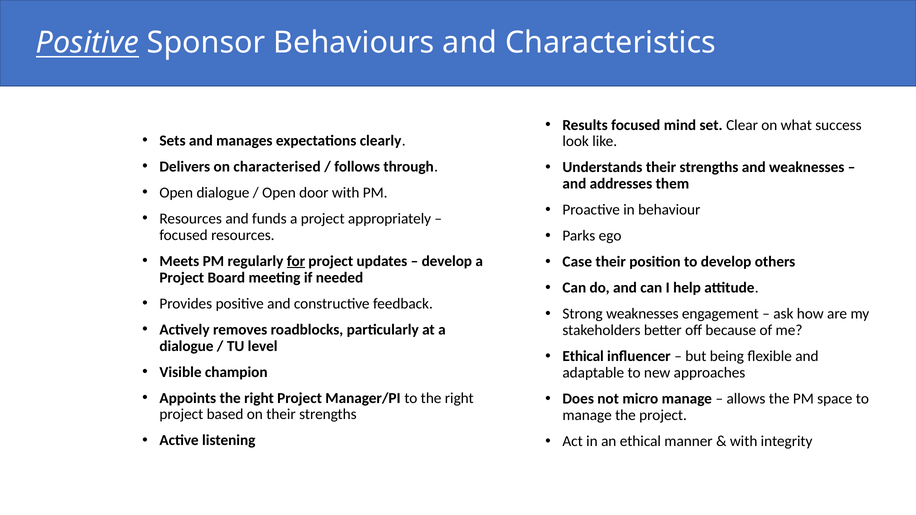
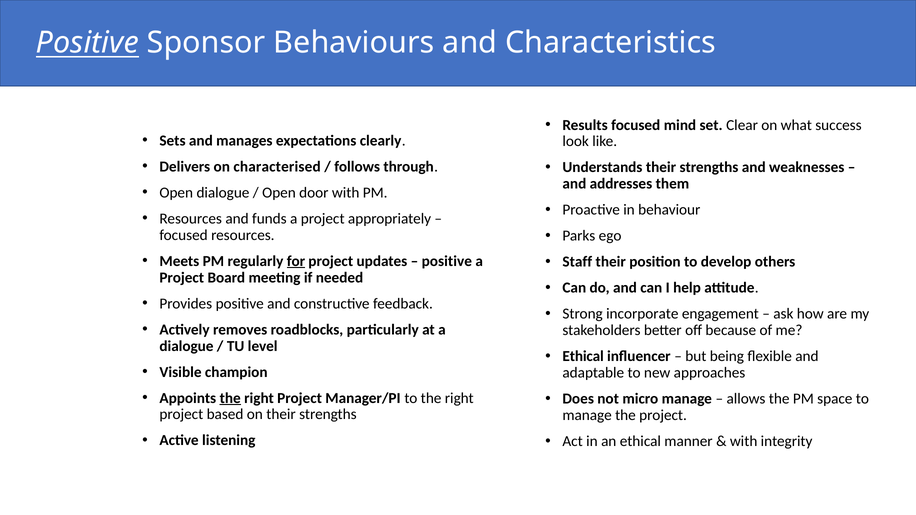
develop at (447, 261): develop -> positive
Case: Case -> Staff
Strong weaknesses: weaknesses -> incorporate
the at (230, 398) underline: none -> present
